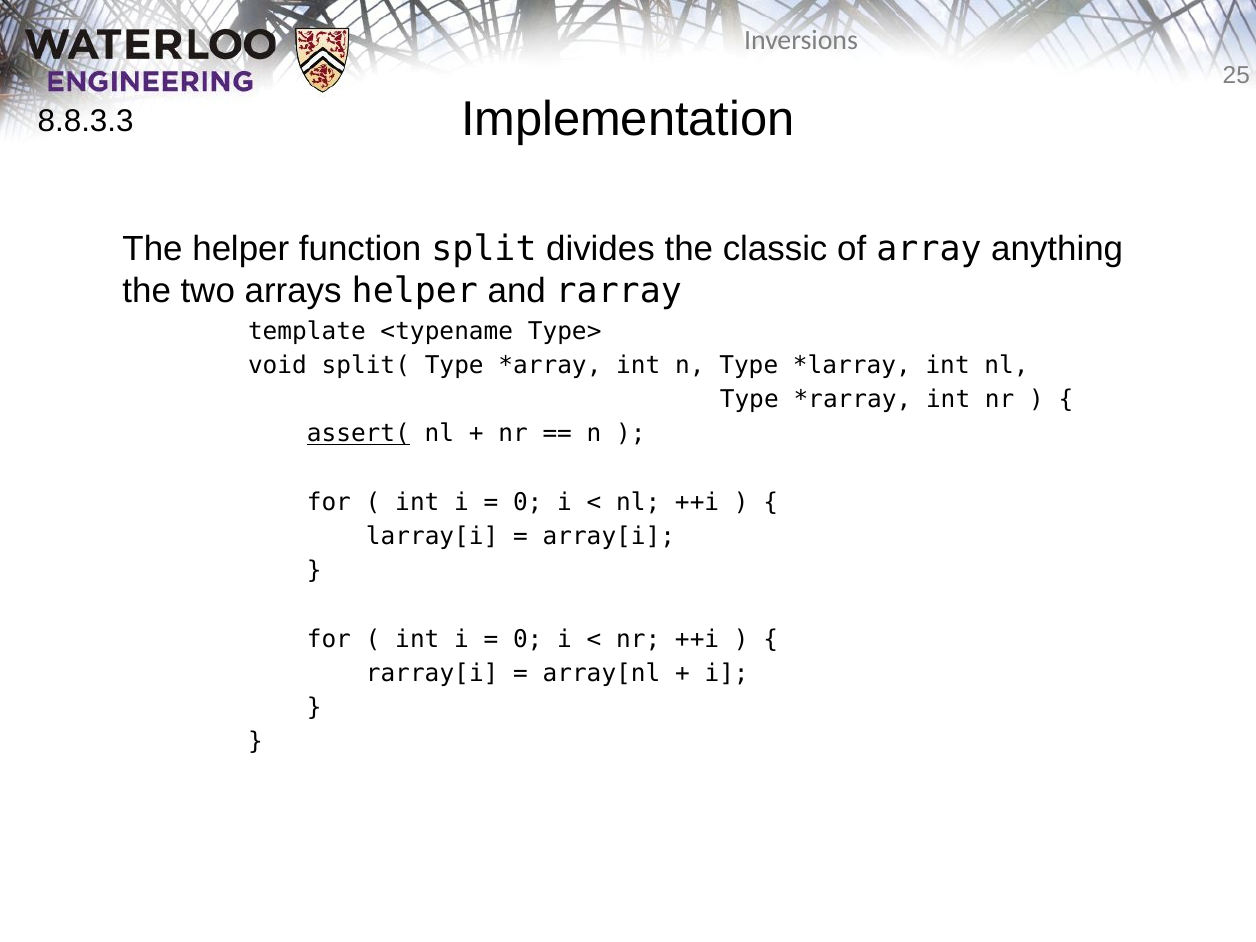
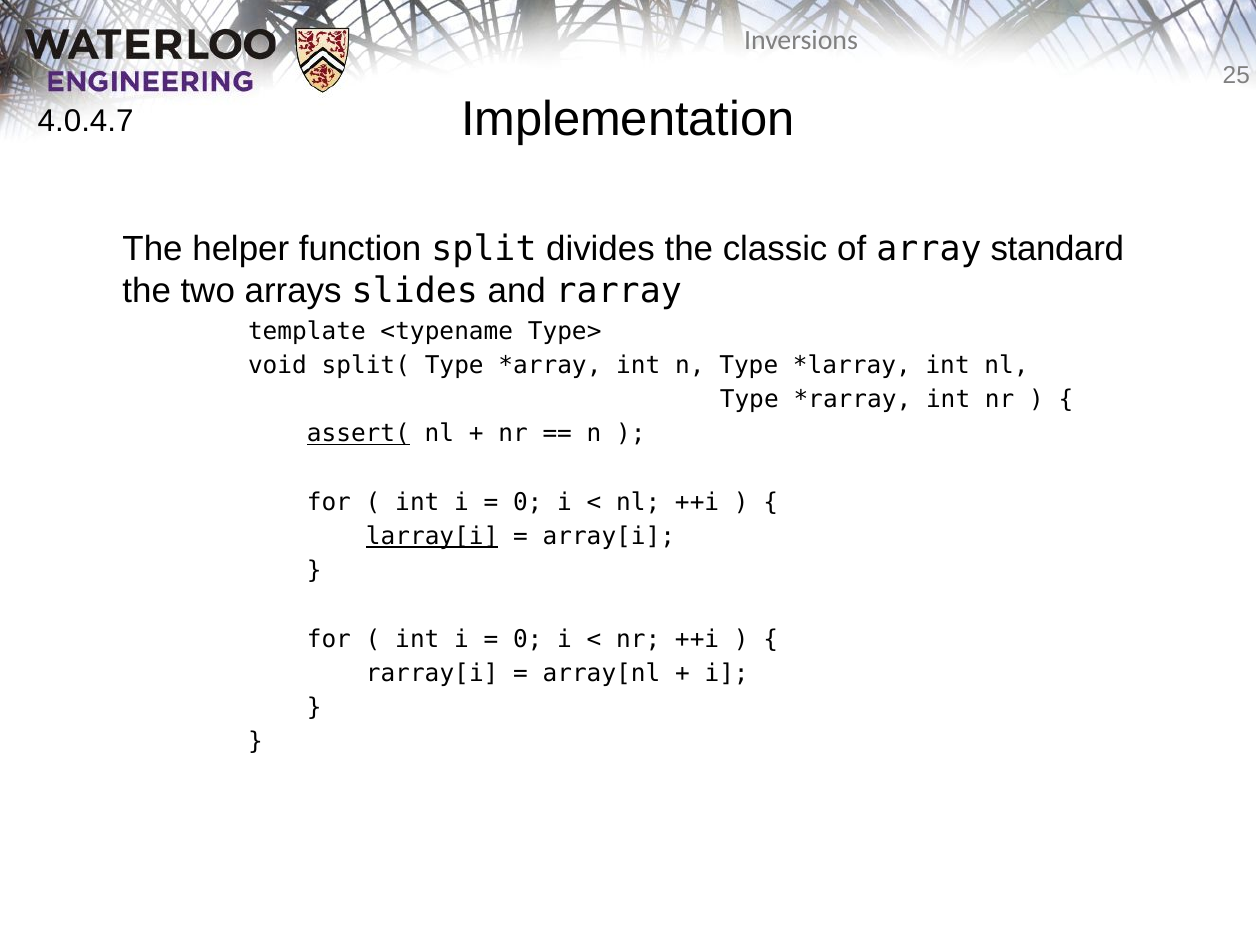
8.8.3.3: 8.8.3.3 -> 4.0.4.7
anything: anything -> standard
arrays helper: helper -> slides
larray[i underline: none -> present
